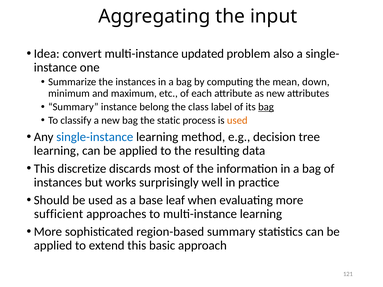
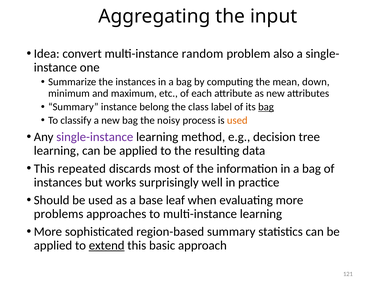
updated: updated -> random
static: static -> noisy
single-instance colour: blue -> purple
discretize: discretize -> repeated
sufficient: sufficient -> problems
extend underline: none -> present
